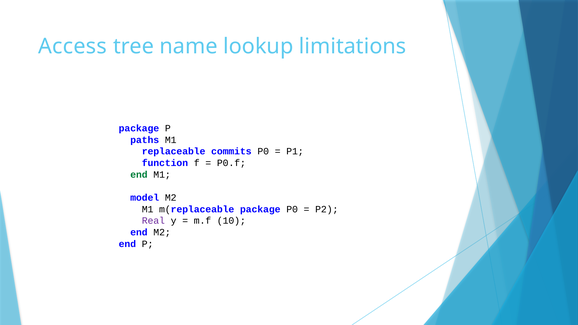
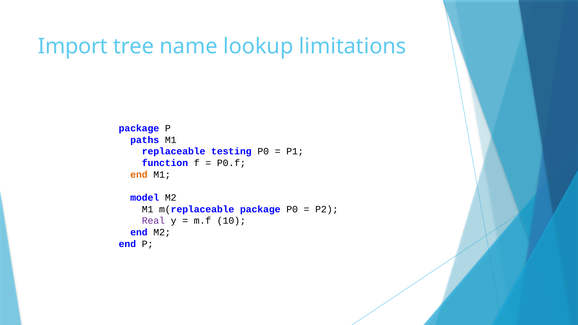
Access: Access -> Import
commits: commits -> testing
end at (139, 175) colour: green -> orange
